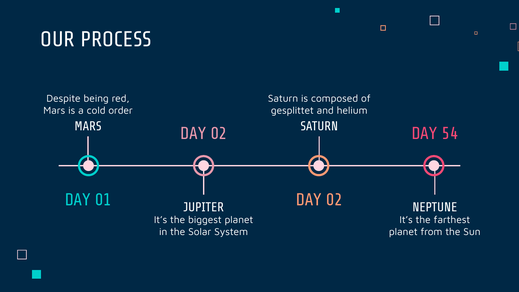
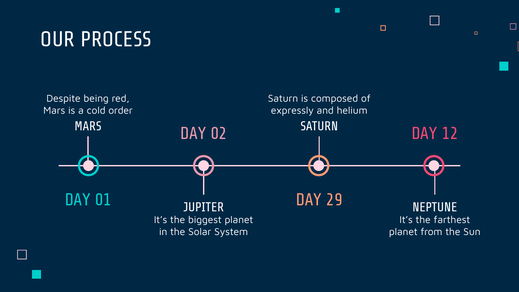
gesplittet: gesplittet -> expressly
54: 54 -> 12
02 at (334, 200): 02 -> 29
